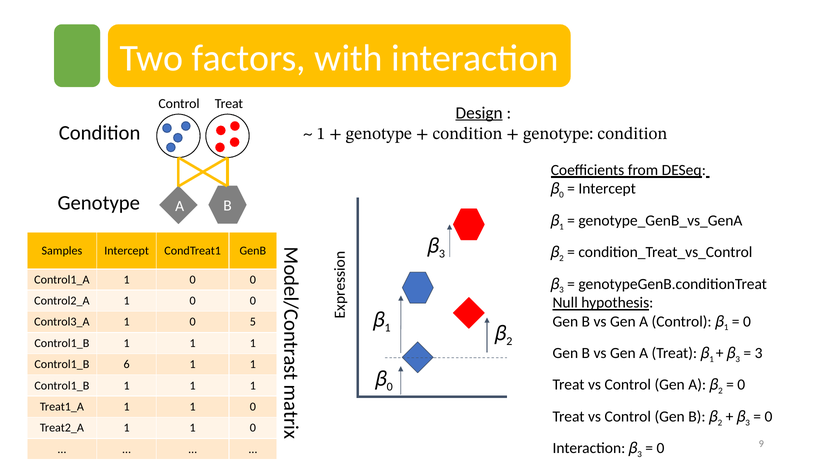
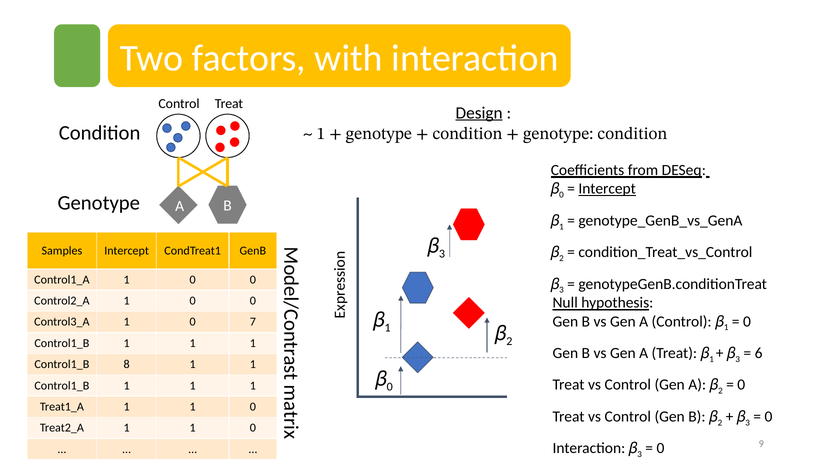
Intercept at (607, 189) underline: none -> present
5: 5 -> 7
3 at (759, 353): 3 -> 6
6: 6 -> 8
